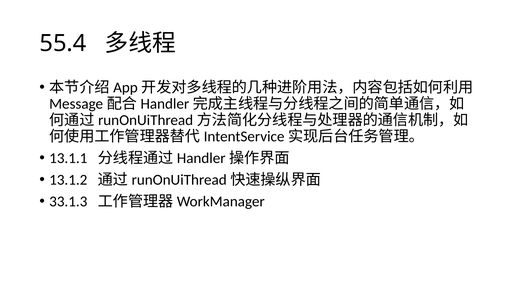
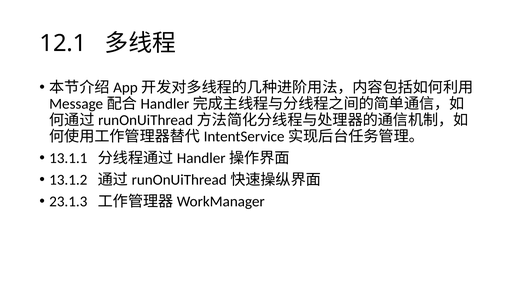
55.4: 55.4 -> 12.1
33.1.3: 33.1.3 -> 23.1.3
